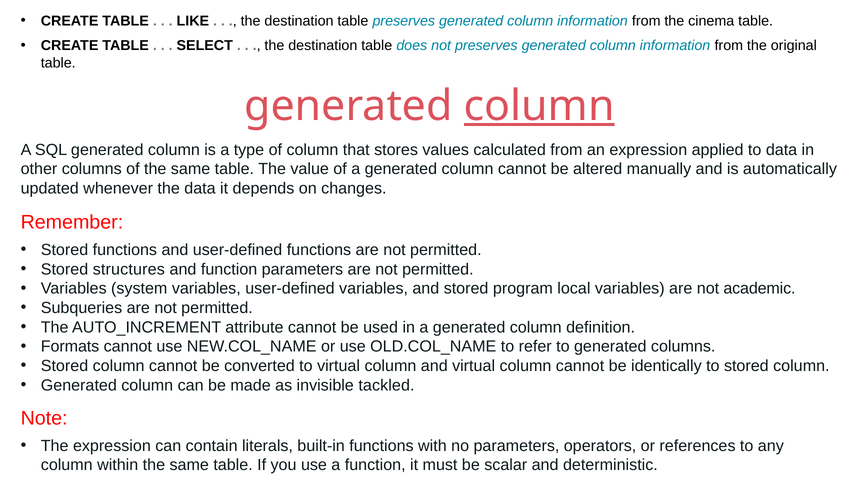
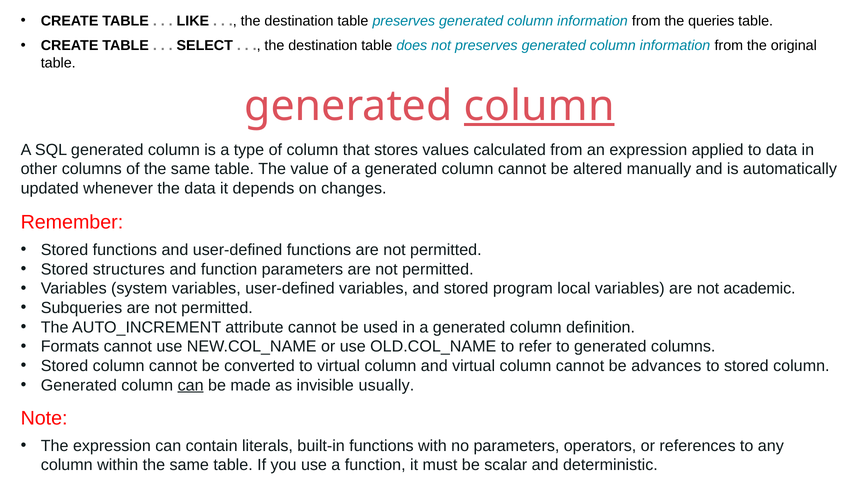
cinema: cinema -> queries
identically: identically -> advances
can at (191, 385) underline: none -> present
tackled: tackled -> usually
